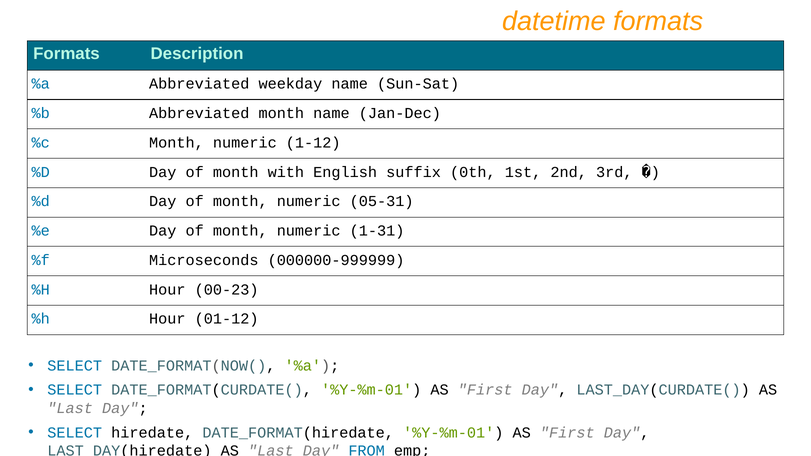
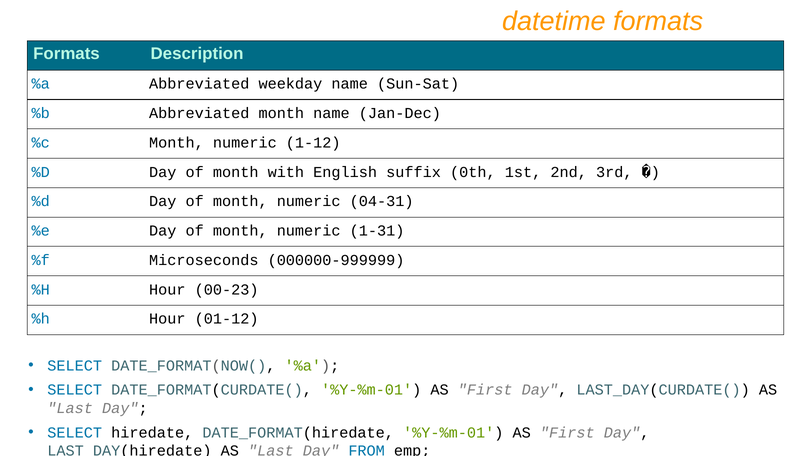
05-31: 05-31 -> 04-31
